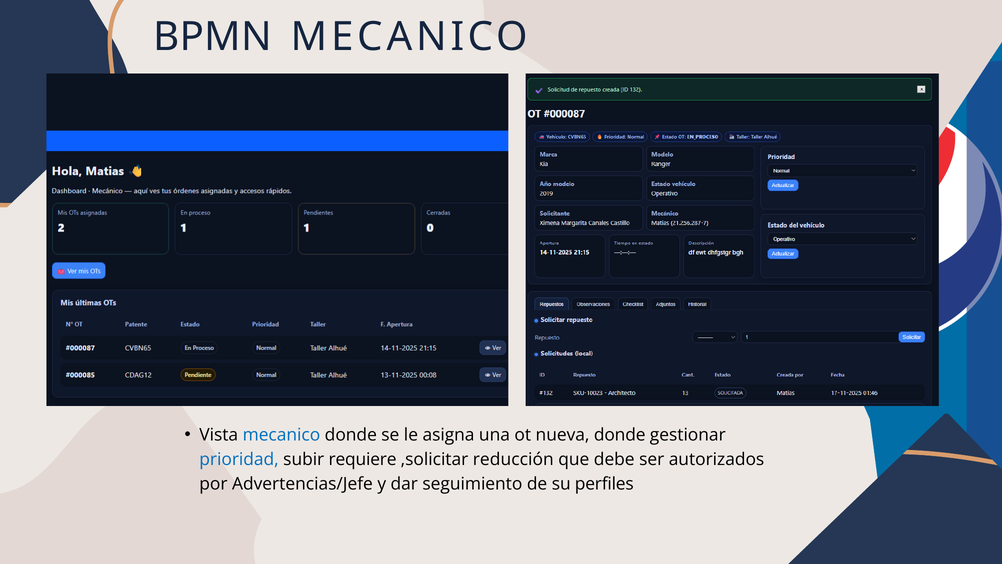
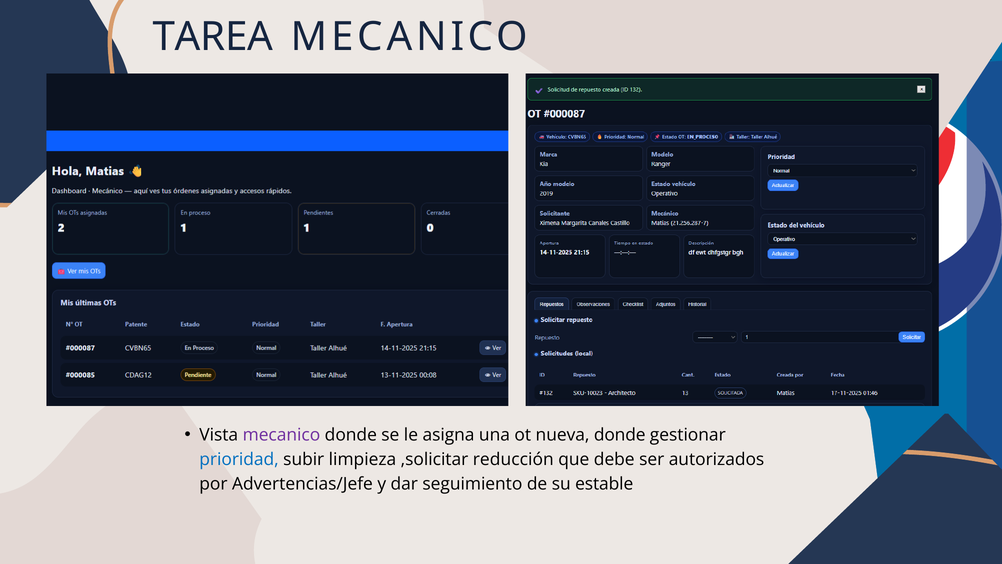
BPMN: BPMN -> TAREA
mecanico at (281, 435) colour: blue -> purple
requiere: requiere -> limpieza
perfiles: perfiles -> estable
